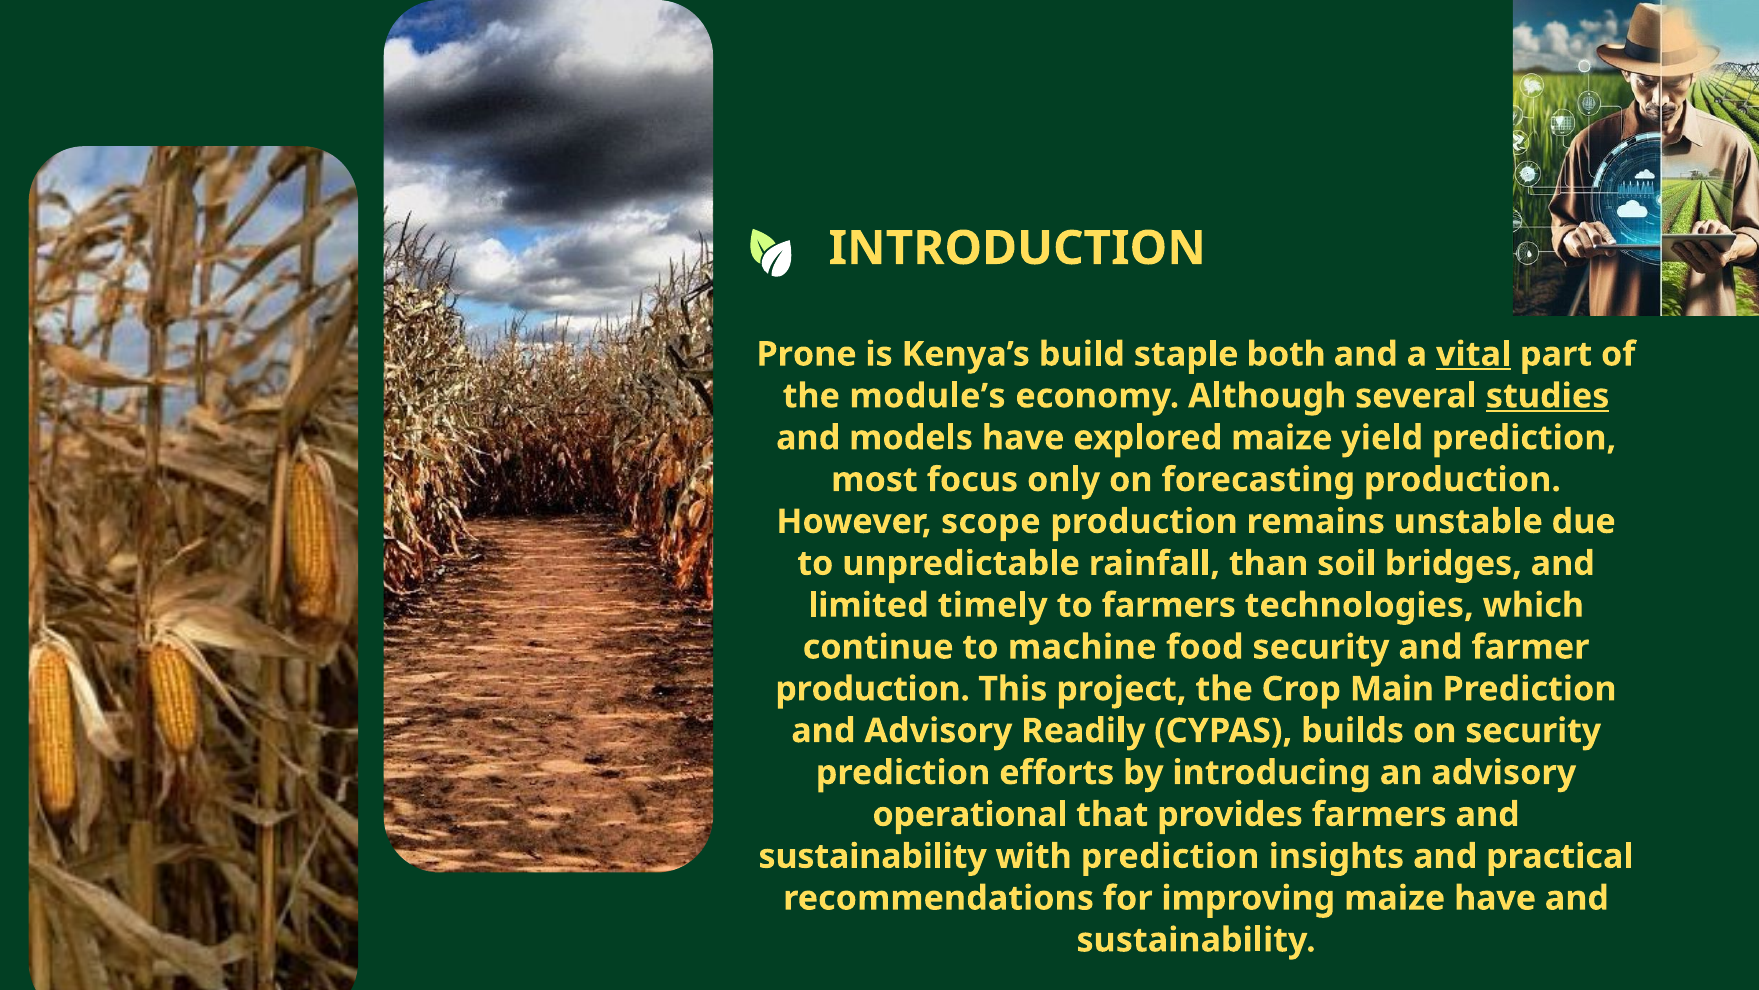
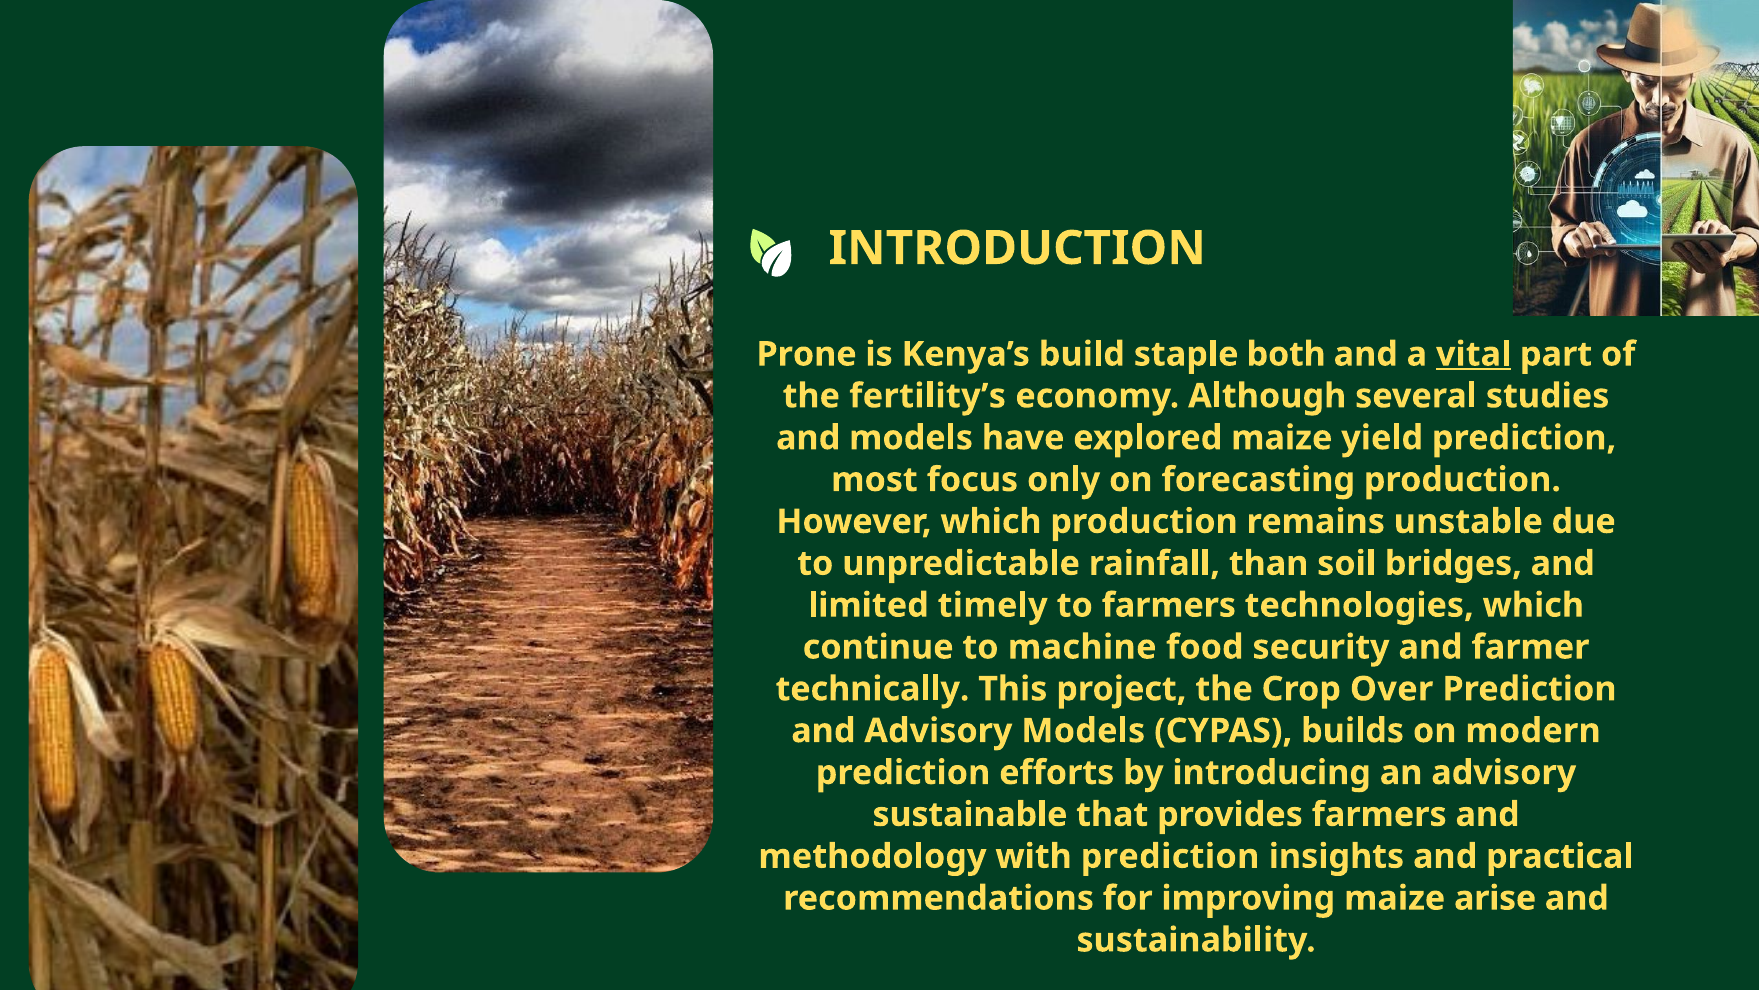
module’s: module’s -> fertility’s
studies underline: present -> none
However scope: scope -> which
production at (873, 689): production -> technically
Main: Main -> Over
Advisory Readily: Readily -> Models
on security: security -> modern
operational: operational -> sustainable
sustainability at (873, 856): sustainability -> methodology
maize have: have -> arise
